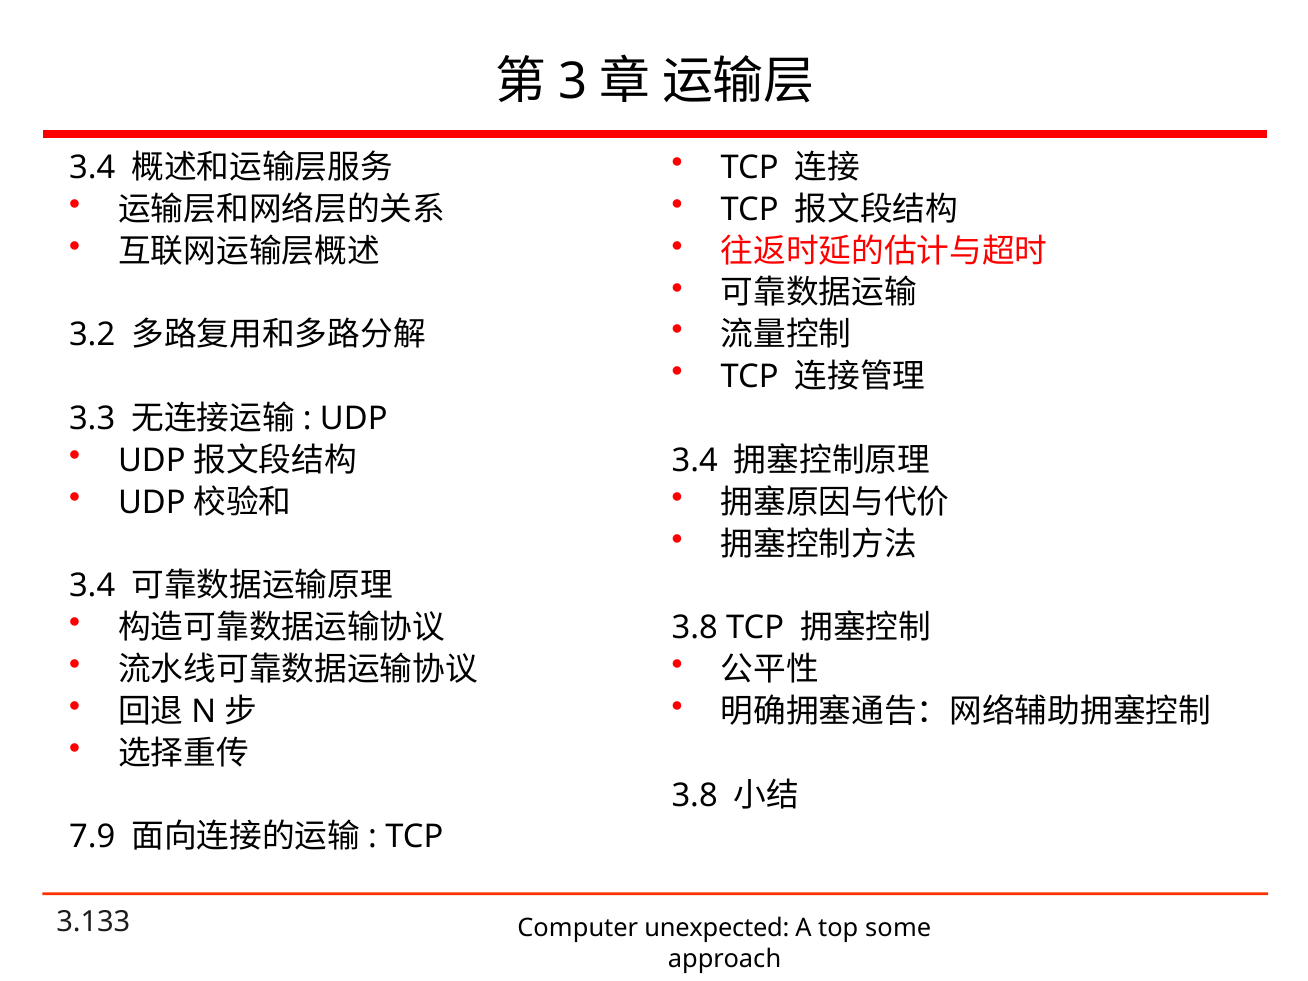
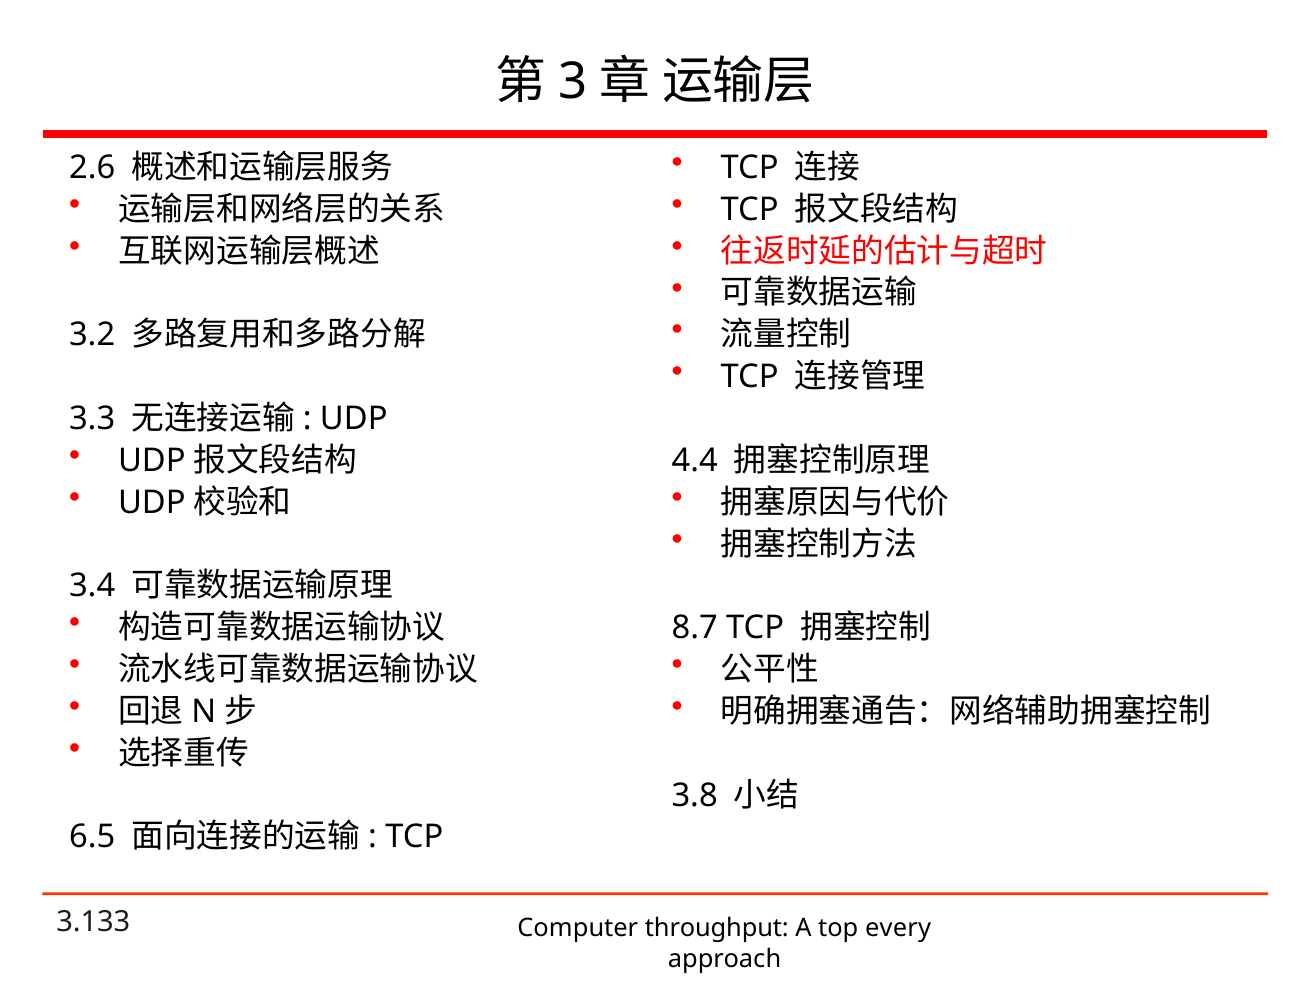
3.4 at (92, 167): 3.4 -> 2.6
3.4 at (695, 461): 3.4 -> 4.4
3.8 at (695, 628): 3.8 -> 8.7
7.9: 7.9 -> 6.5
unexpected: unexpected -> throughput
some: some -> every
